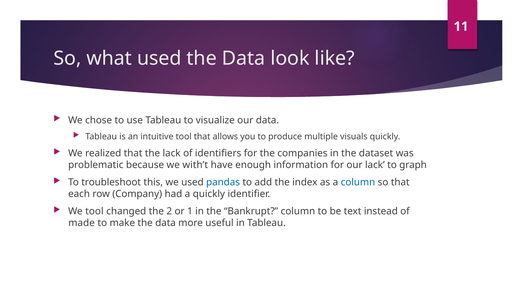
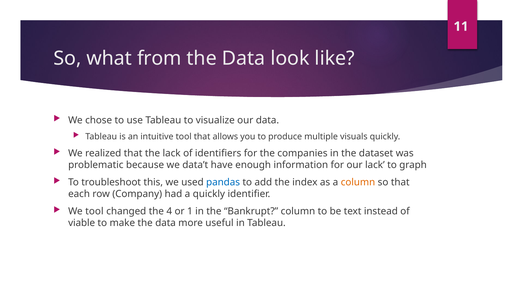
what used: used -> from
with’t: with’t -> data’t
column at (358, 182) colour: blue -> orange
2: 2 -> 4
made: made -> viable
